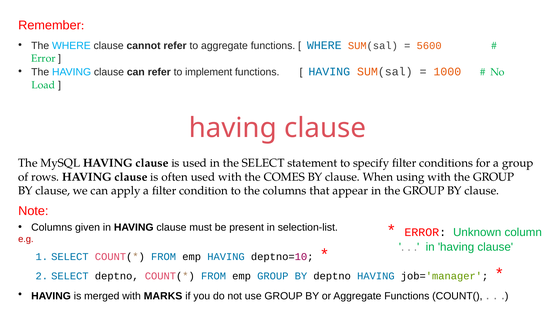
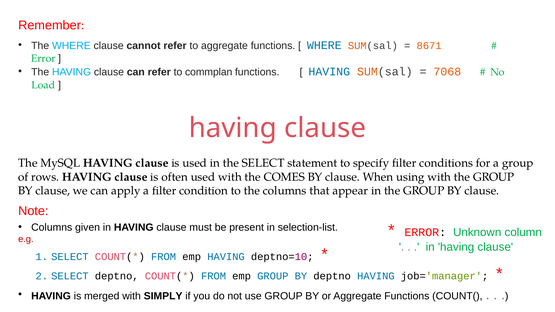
5600: 5600 -> 8671
implement: implement -> commplan
1000: 1000 -> 7068
MARKS: MARKS -> SIMPLY
